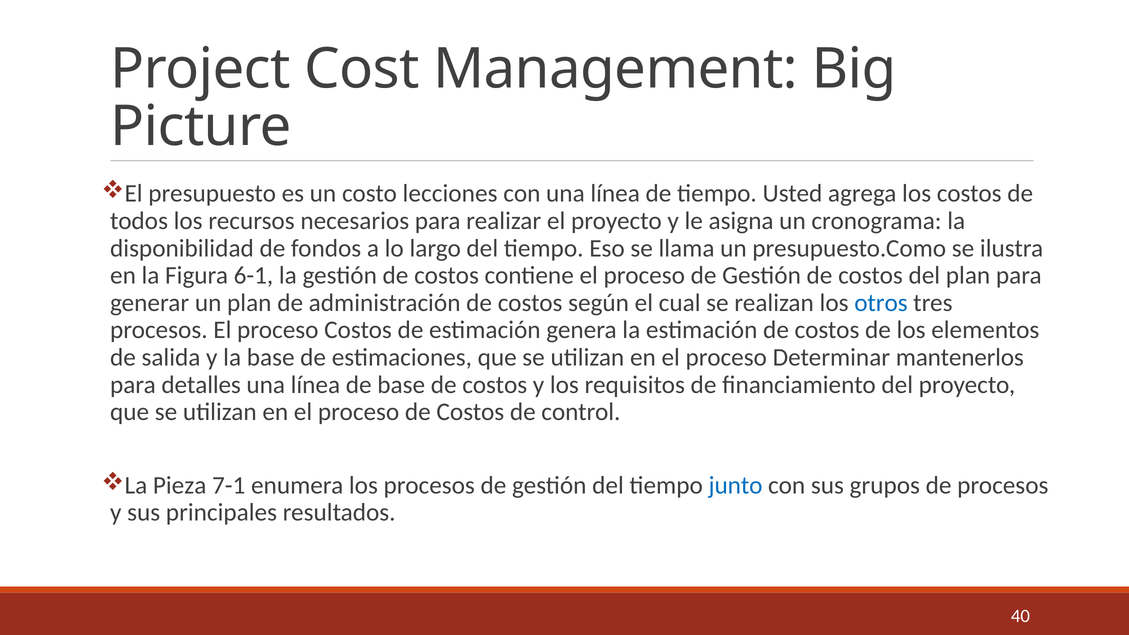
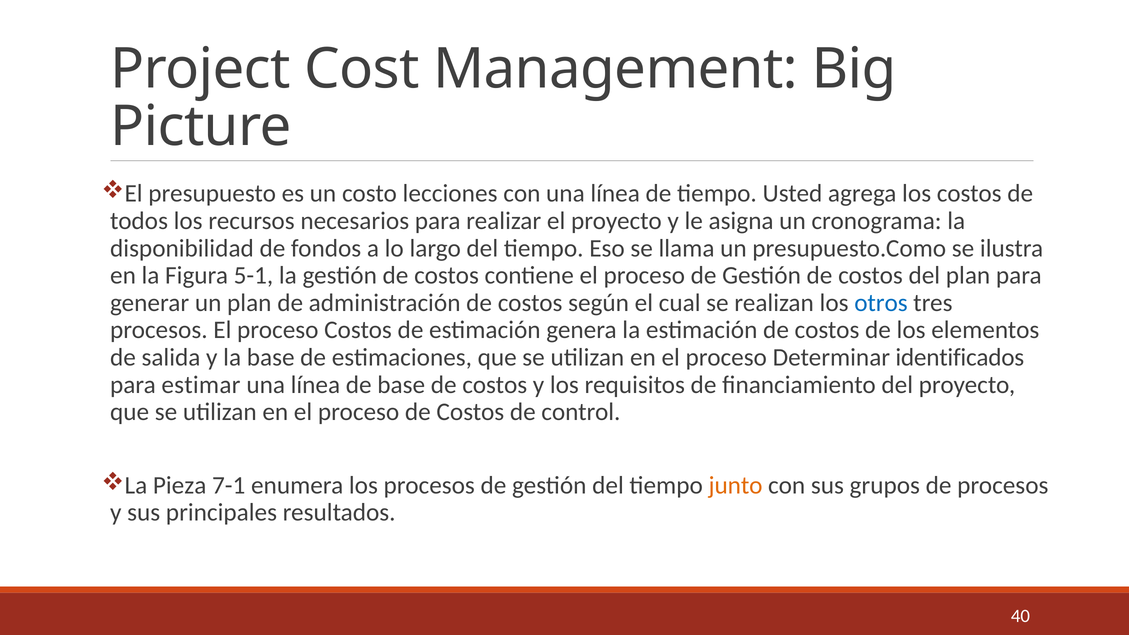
6-1: 6-1 -> 5-1
mantenerlos: mantenerlos -> identificados
detalles: detalles -> estimar
junto colour: blue -> orange
